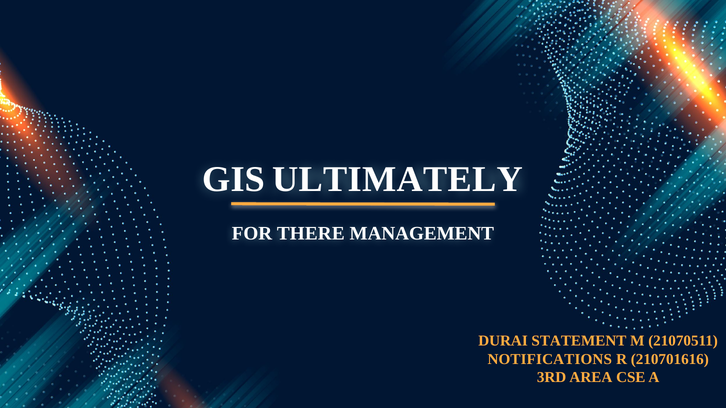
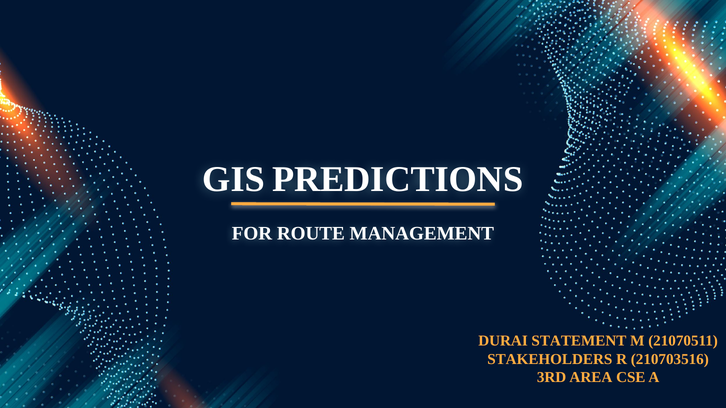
ULTIMATELY: ULTIMATELY -> PREDICTIONS
THERE: THERE -> ROUTE
NOTIFICATIONS: NOTIFICATIONS -> STAKEHOLDERS
210701616: 210701616 -> 210703516
